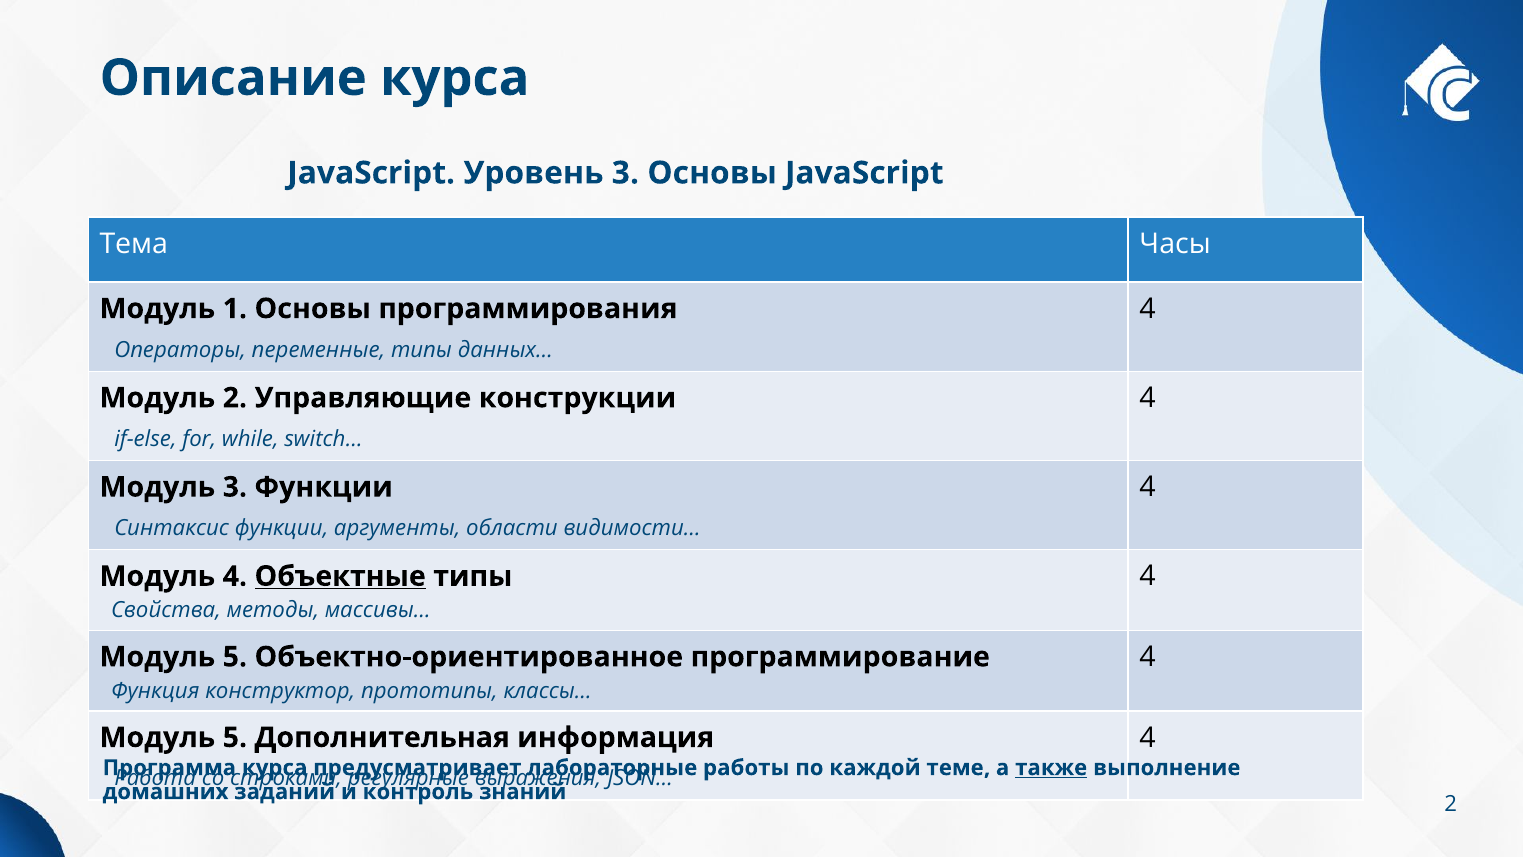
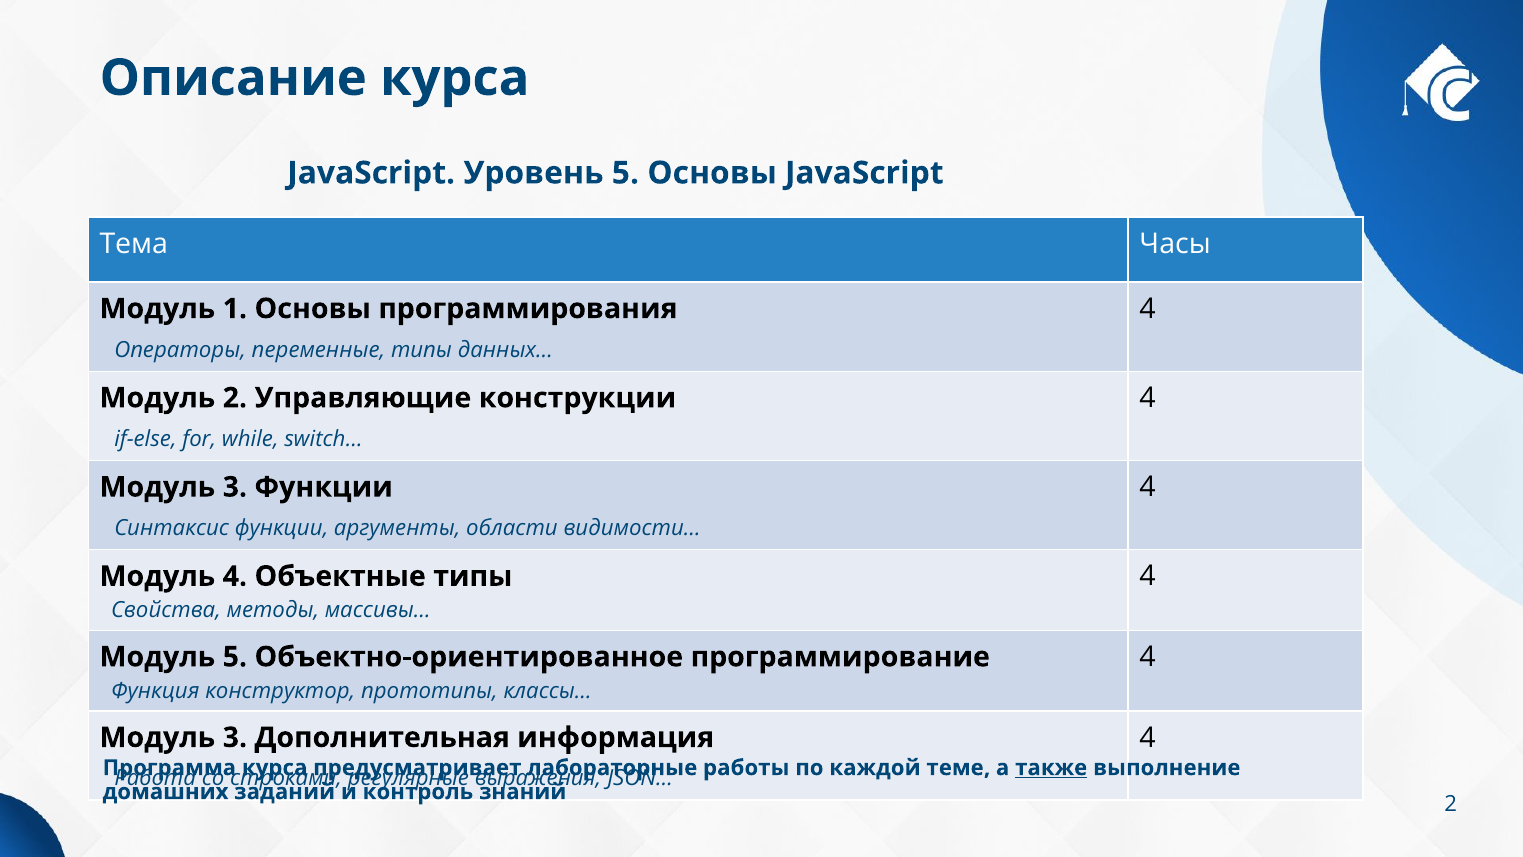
Уровень 3: 3 -> 5
Объектные underline: present -> none
5 at (235, 737): 5 -> 3
